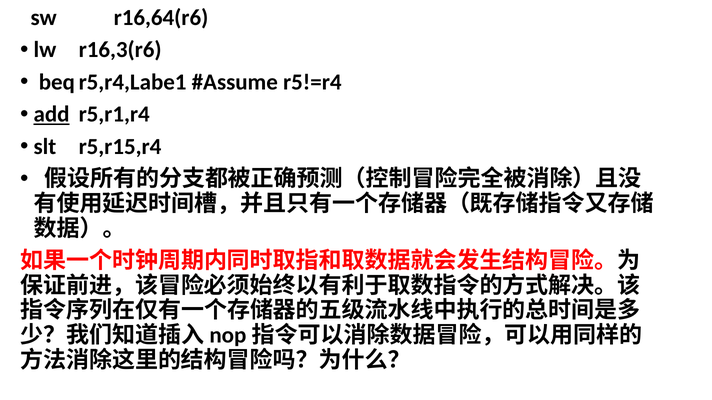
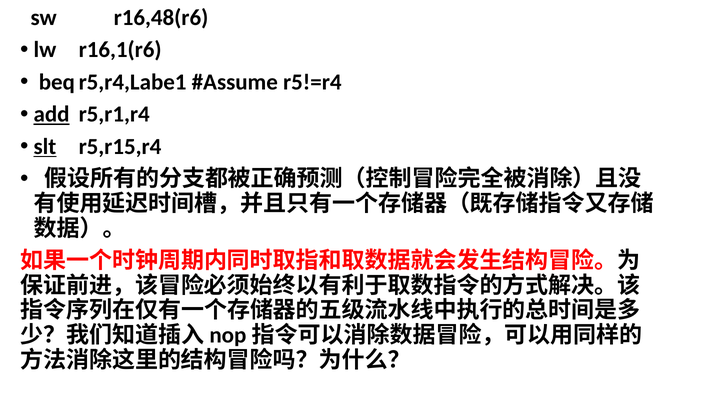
r16,64(r6: r16,64(r6 -> r16,48(r6
r16,3(r6: r16,3(r6 -> r16,1(r6
slt underline: none -> present
